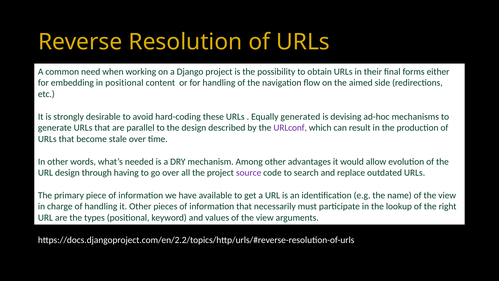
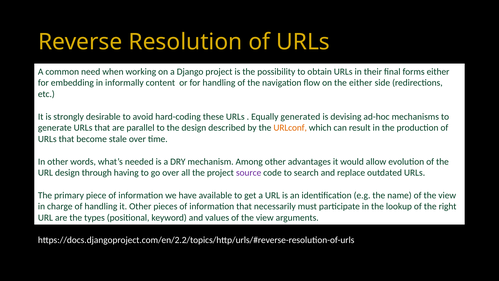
in positional: positional -> informally
the aimed: aimed -> either
URLconf colour: purple -> orange
